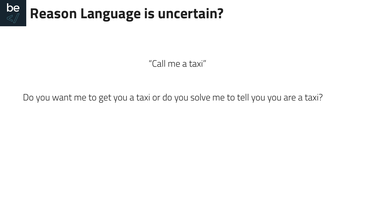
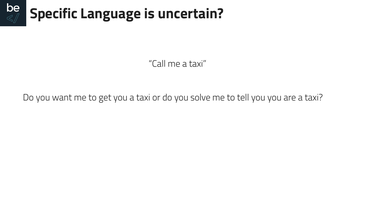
Reason: Reason -> Specific
